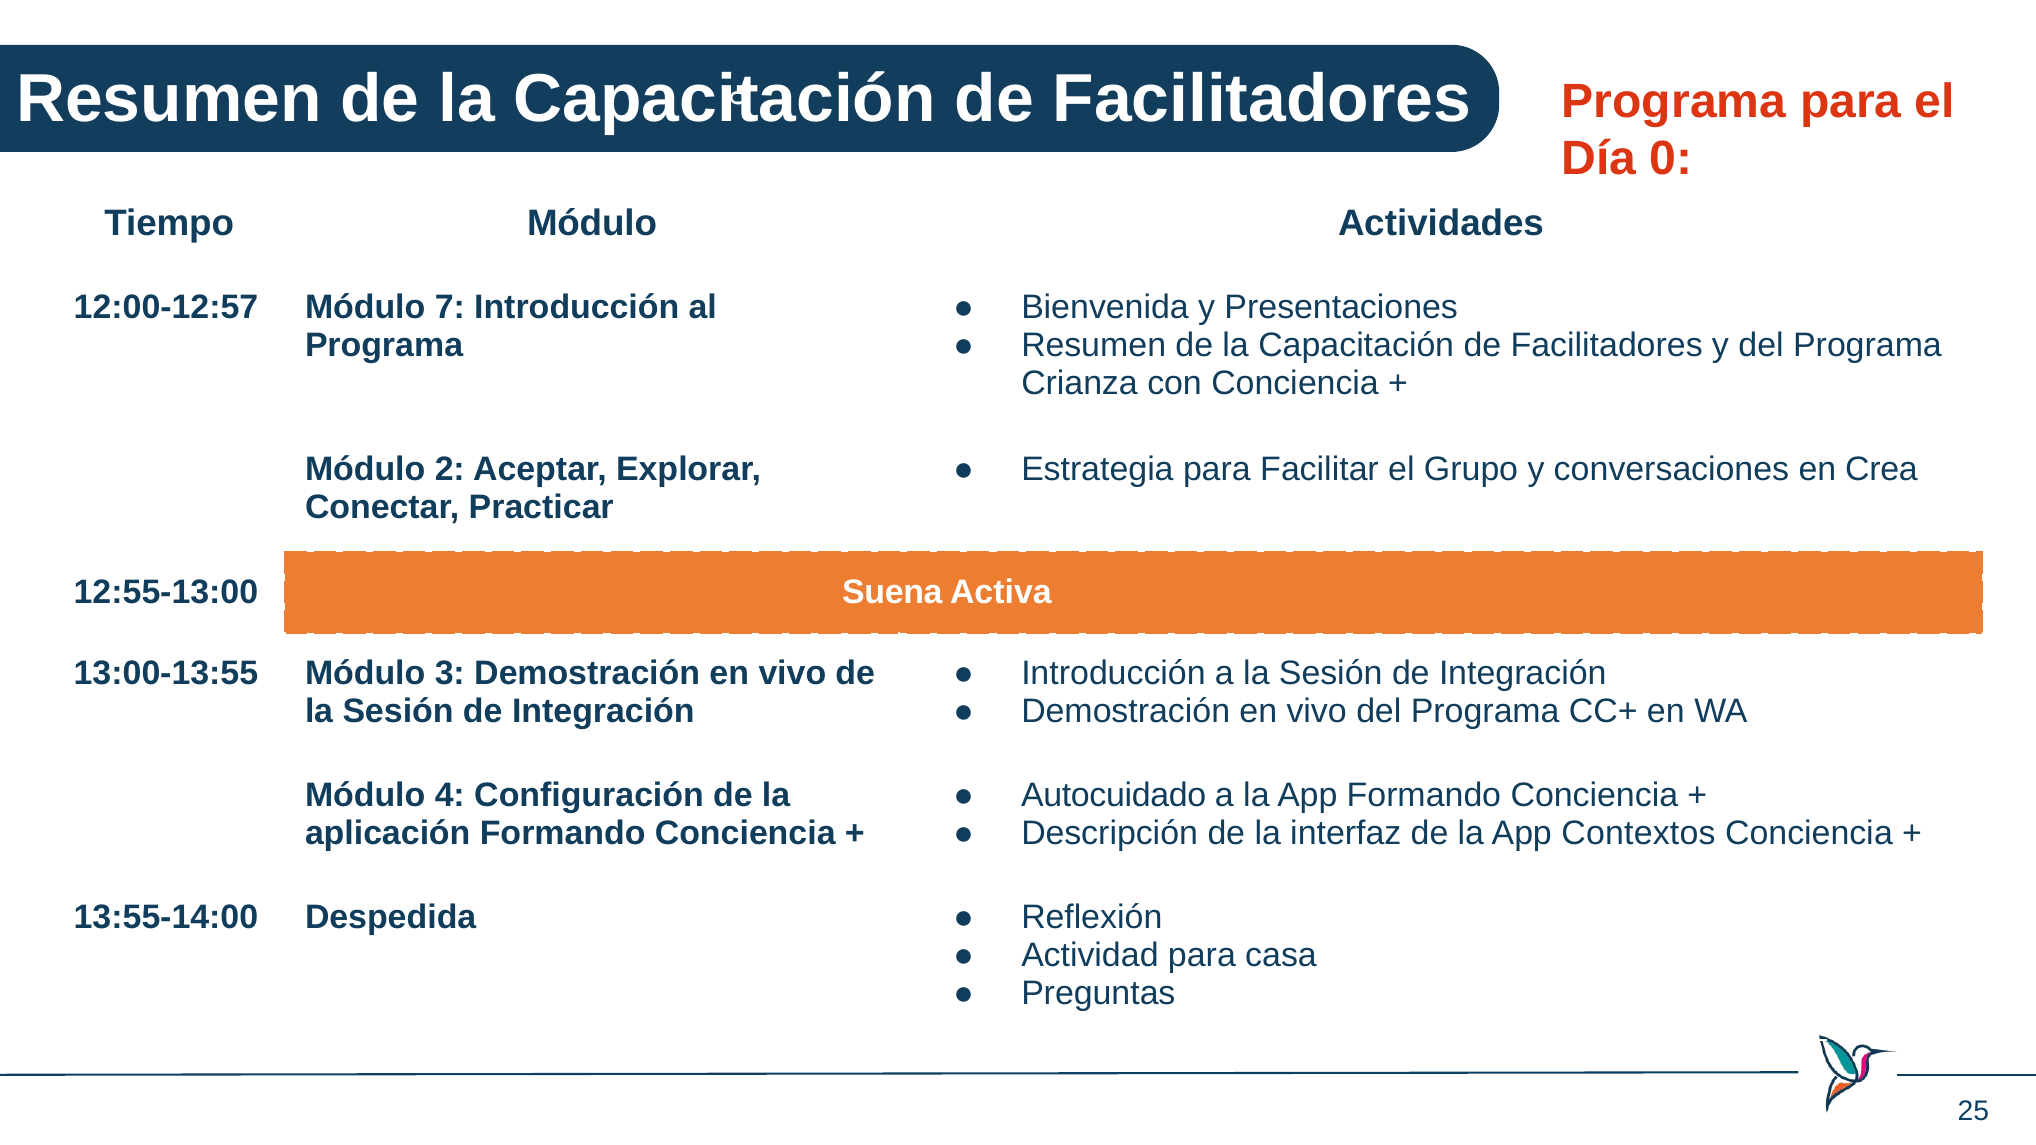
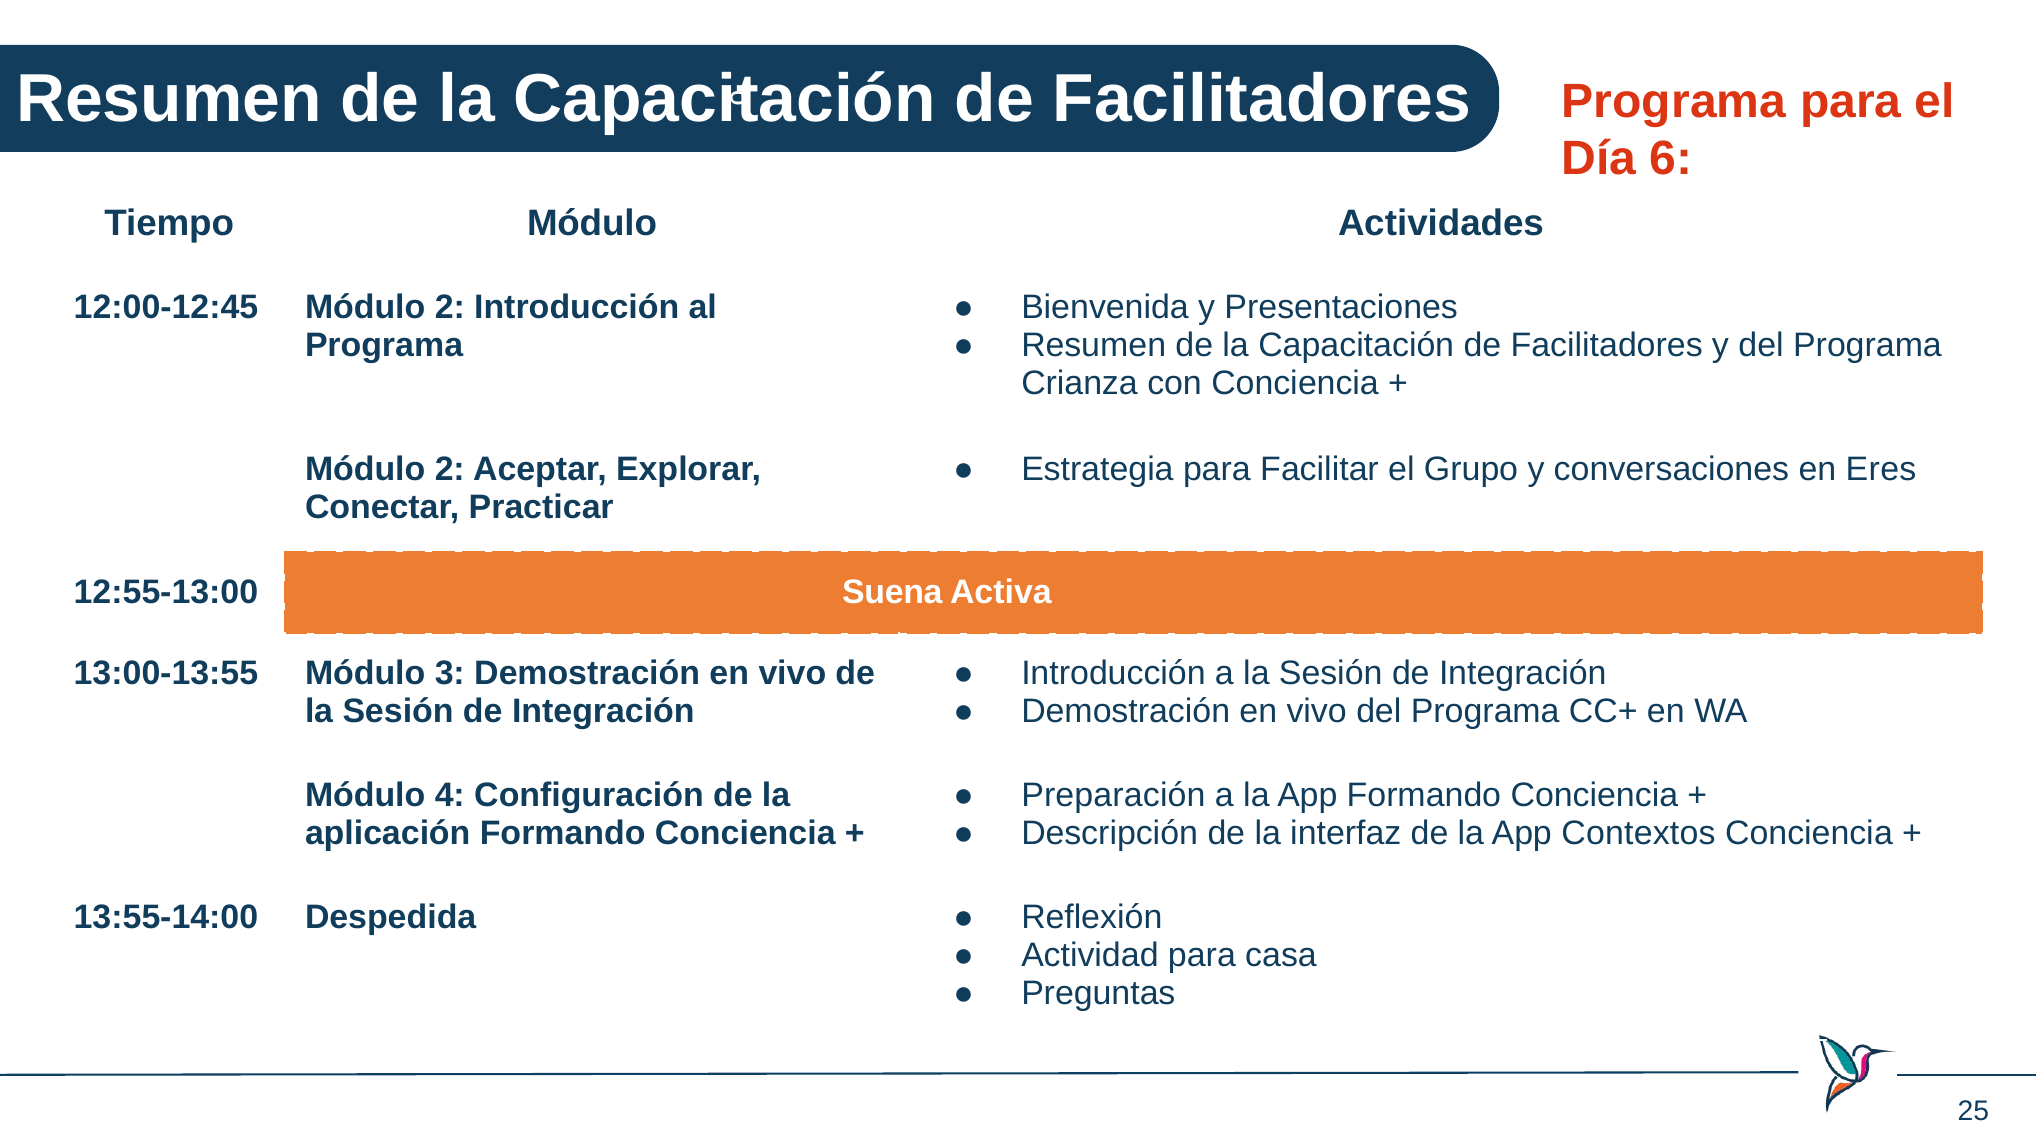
0: 0 -> 6
12:00-12:57: 12:00-12:57 -> 12:00-12:45
7 at (450, 307): 7 -> 2
Crea: Crea -> Eres
Autocuidado: Autocuidado -> Preparación
